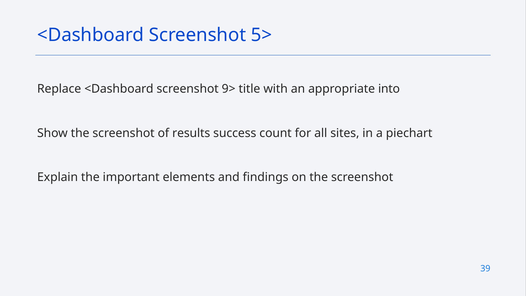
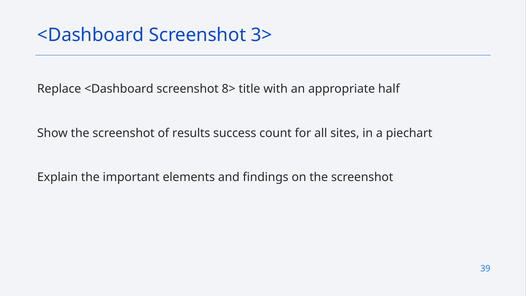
5>: 5> -> 3>
9>: 9> -> 8>
into: into -> half
